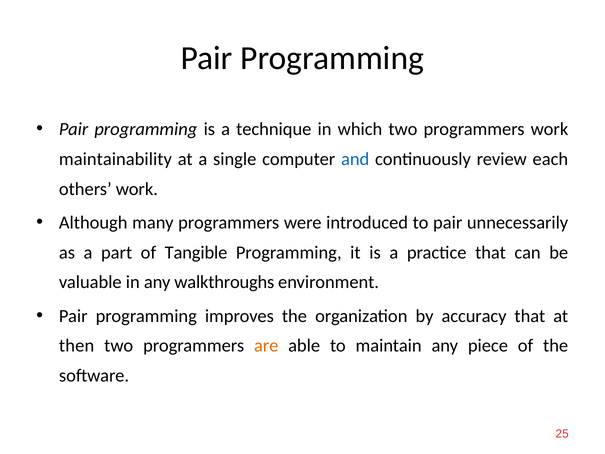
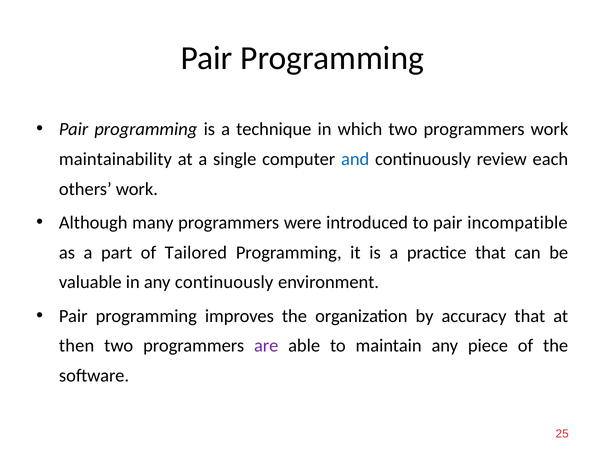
unnecessarily: unnecessarily -> incompatible
Tangible: Tangible -> Tailored
any walkthroughs: walkthroughs -> continuously
are colour: orange -> purple
